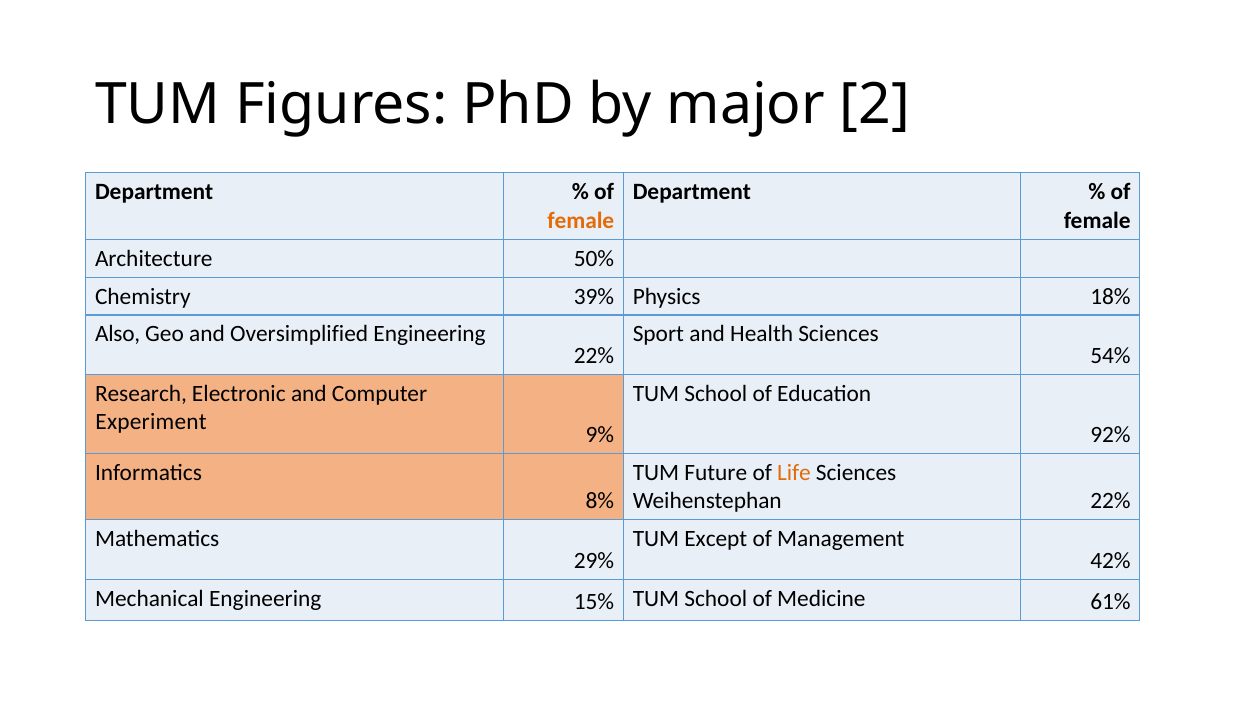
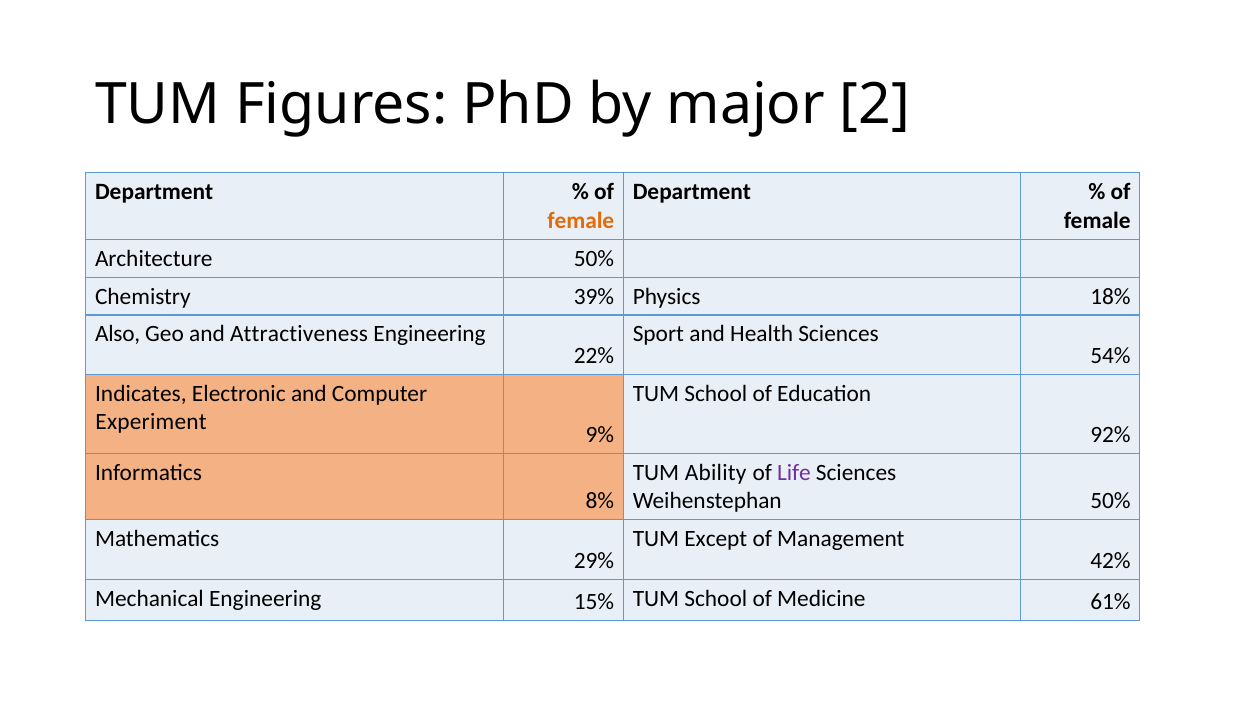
Oversimplified: Oversimplified -> Attractiveness
Research: Research -> Indicates
Future: Future -> Ability
Life colour: orange -> purple
Weihenstephan 22%: 22% -> 50%
